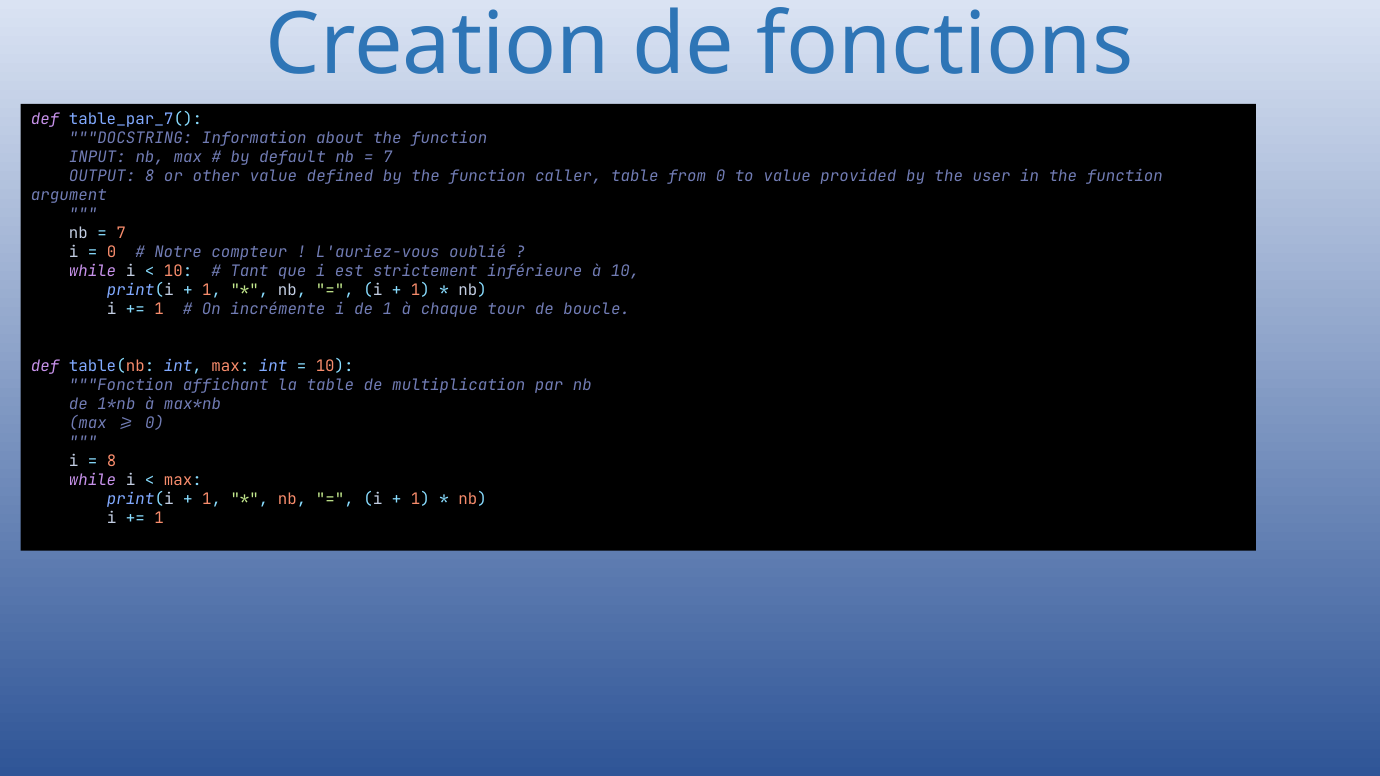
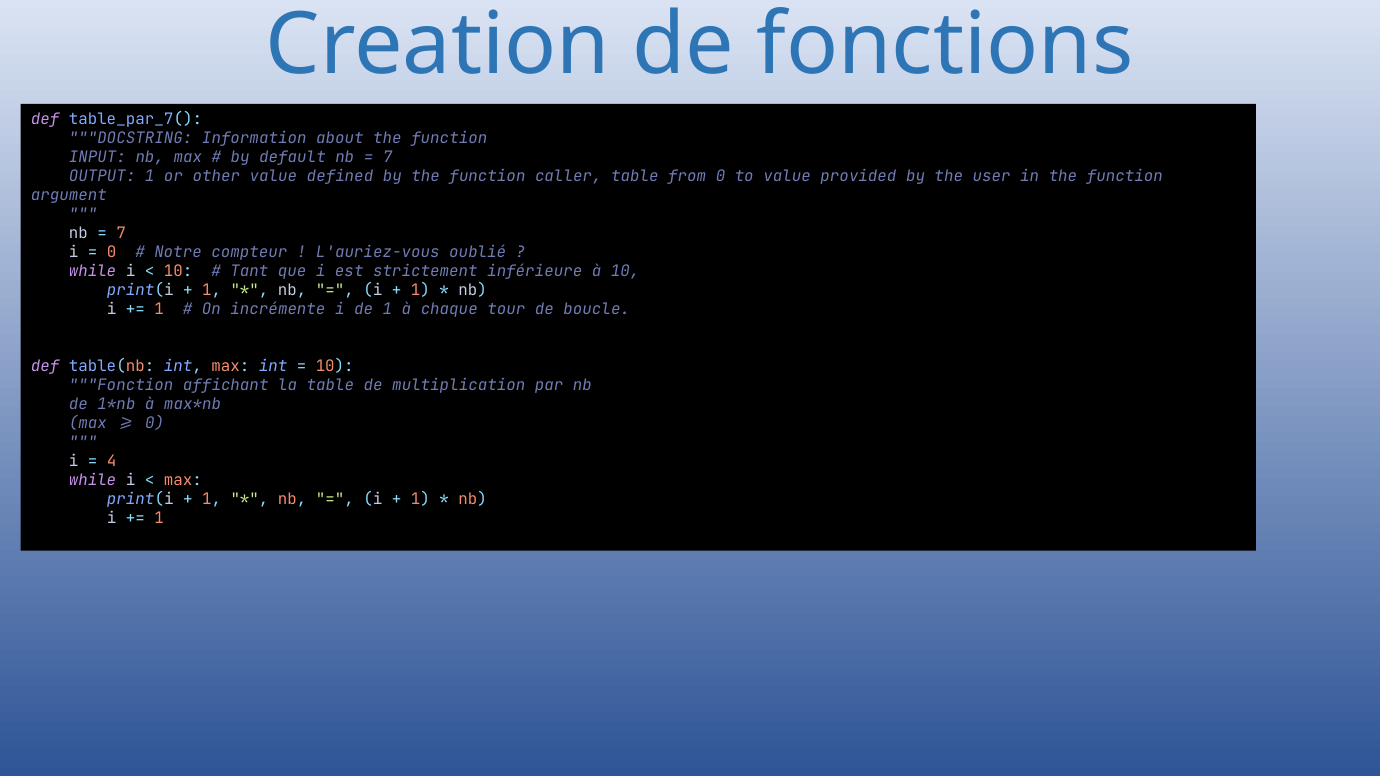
OUTPUT 8: 8 -> 1
8 at (112, 461): 8 -> 4
